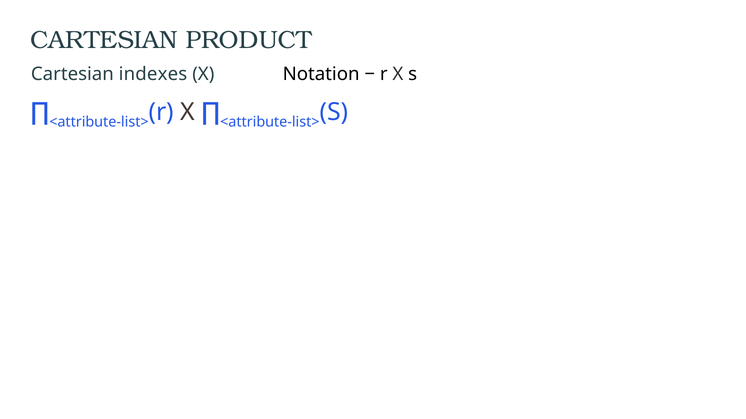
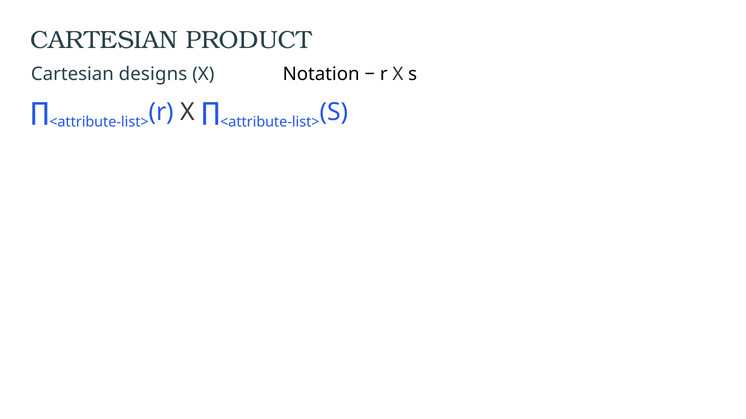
indexes: indexes -> designs
